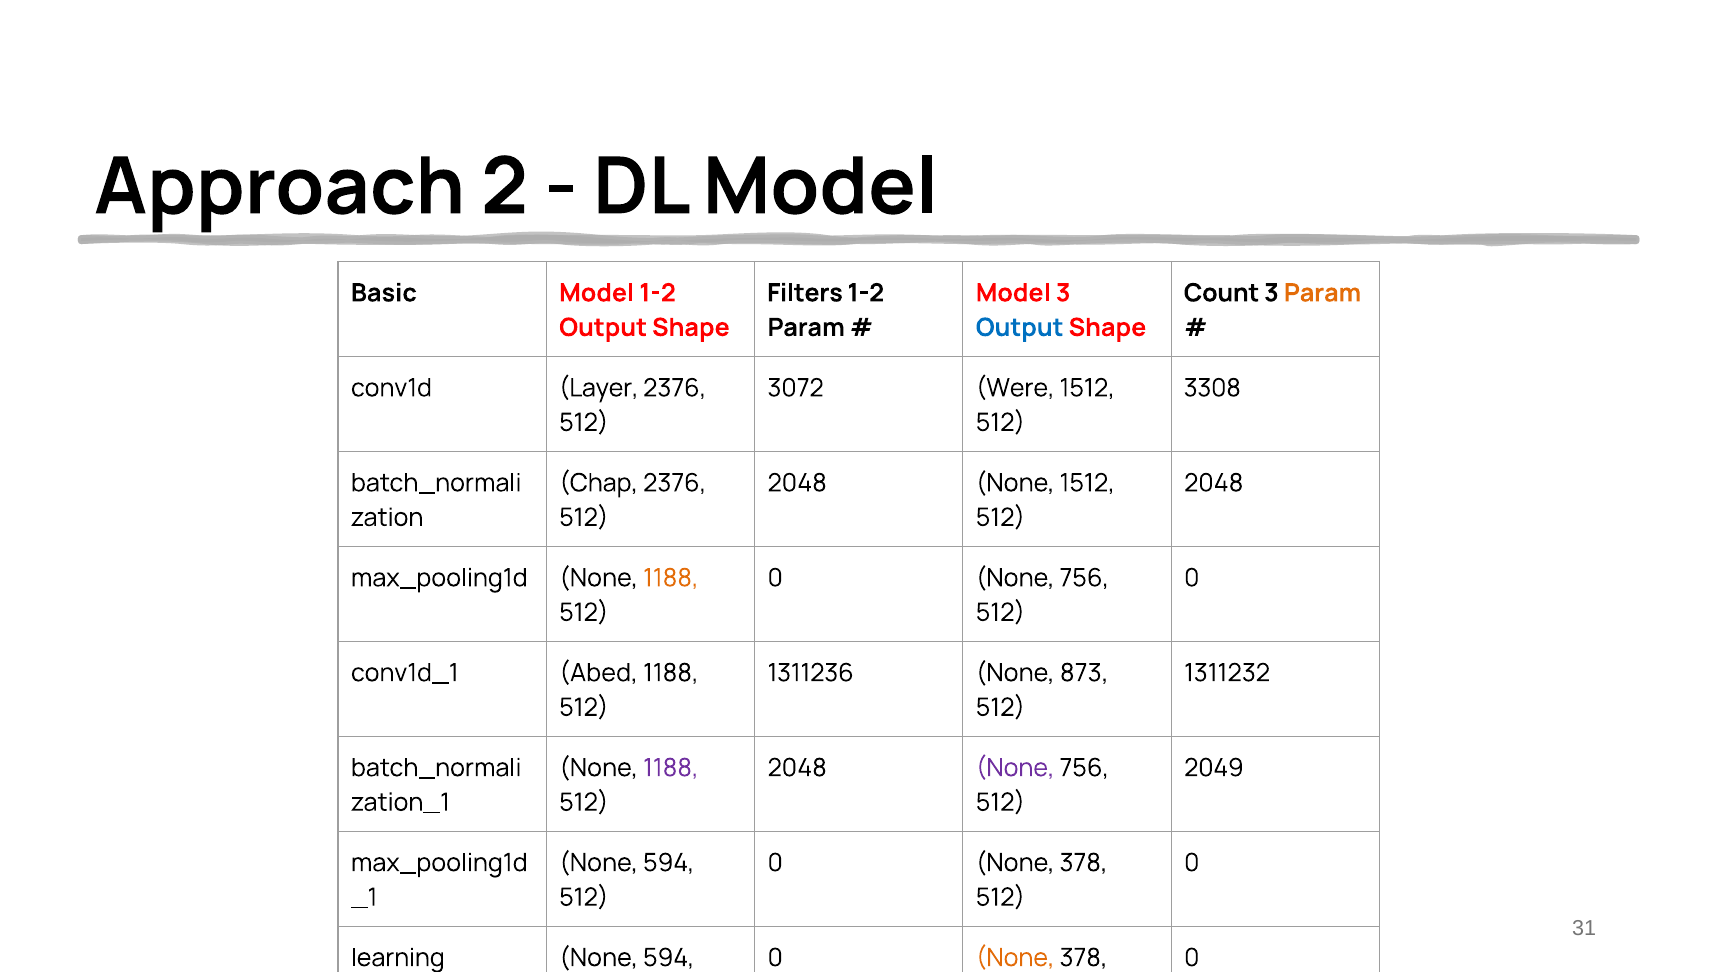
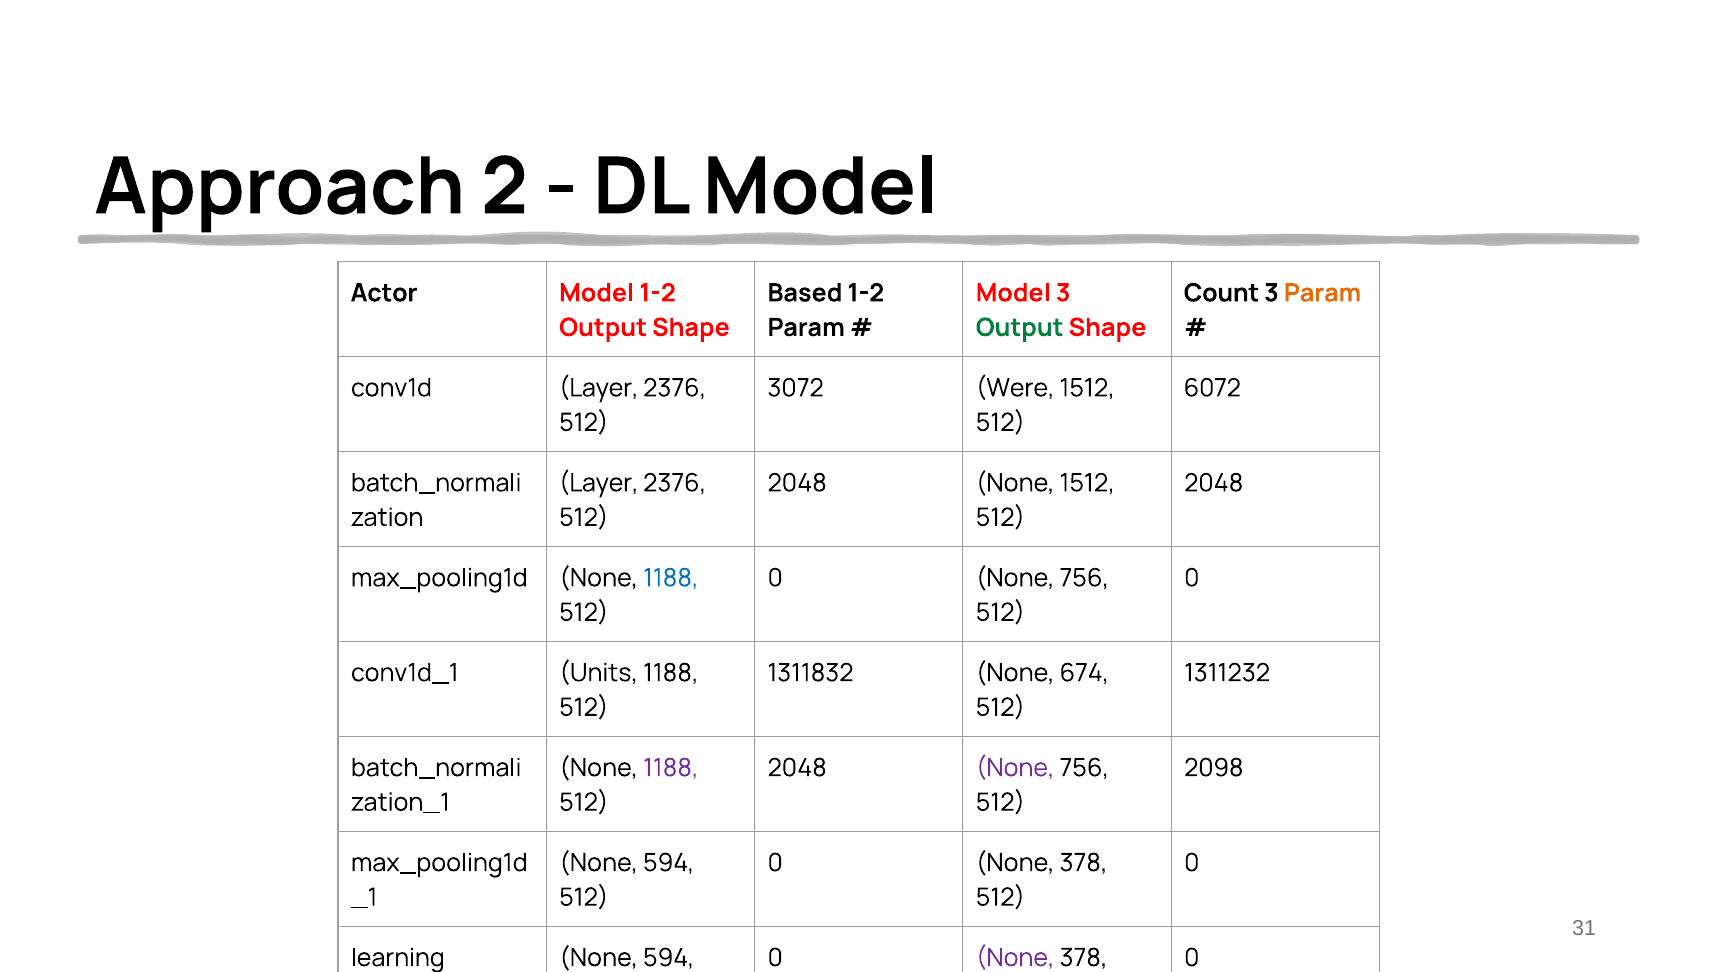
Basic: Basic -> Actor
Filters: Filters -> Based
Output at (1020, 328) colour: blue -> green
3308: 3308 -> 6072
Chap at (599, 483): Chap -> Layer
1188 at (671, 578) colour: orange -> blue
Abed: Abed -> Units
1311236: 1311236 -> 1311832
873: 873 -> 674
2049: 2049 -> 2098
None at (1015, 958) colour: orange -> purple
